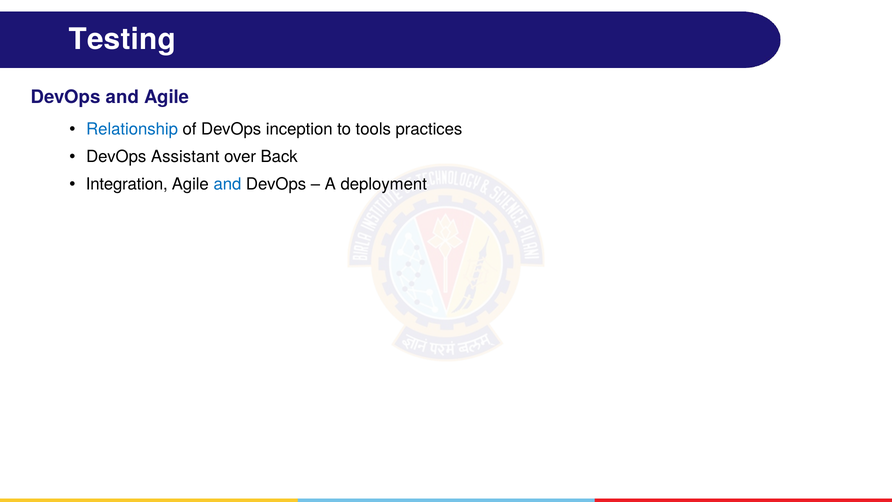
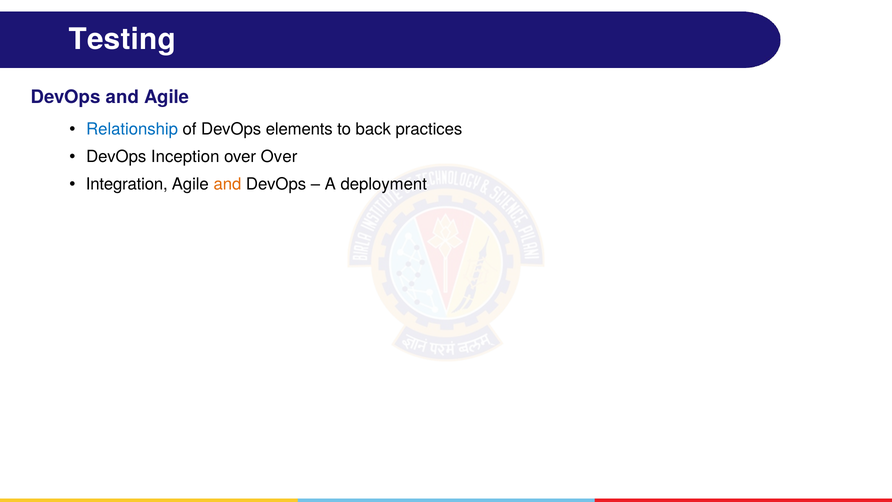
inception: inception -> elements
tools: tools -> back
Assistant: Assistant -> Inception
over Back: Back -> Over
and at (227, 184) colour: blue -> orange
